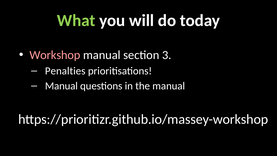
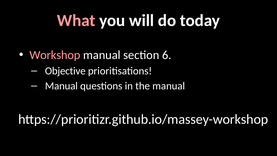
What colour: light green -> pink
3: 3 -> 6
Penalties: Penalties -> Objective
